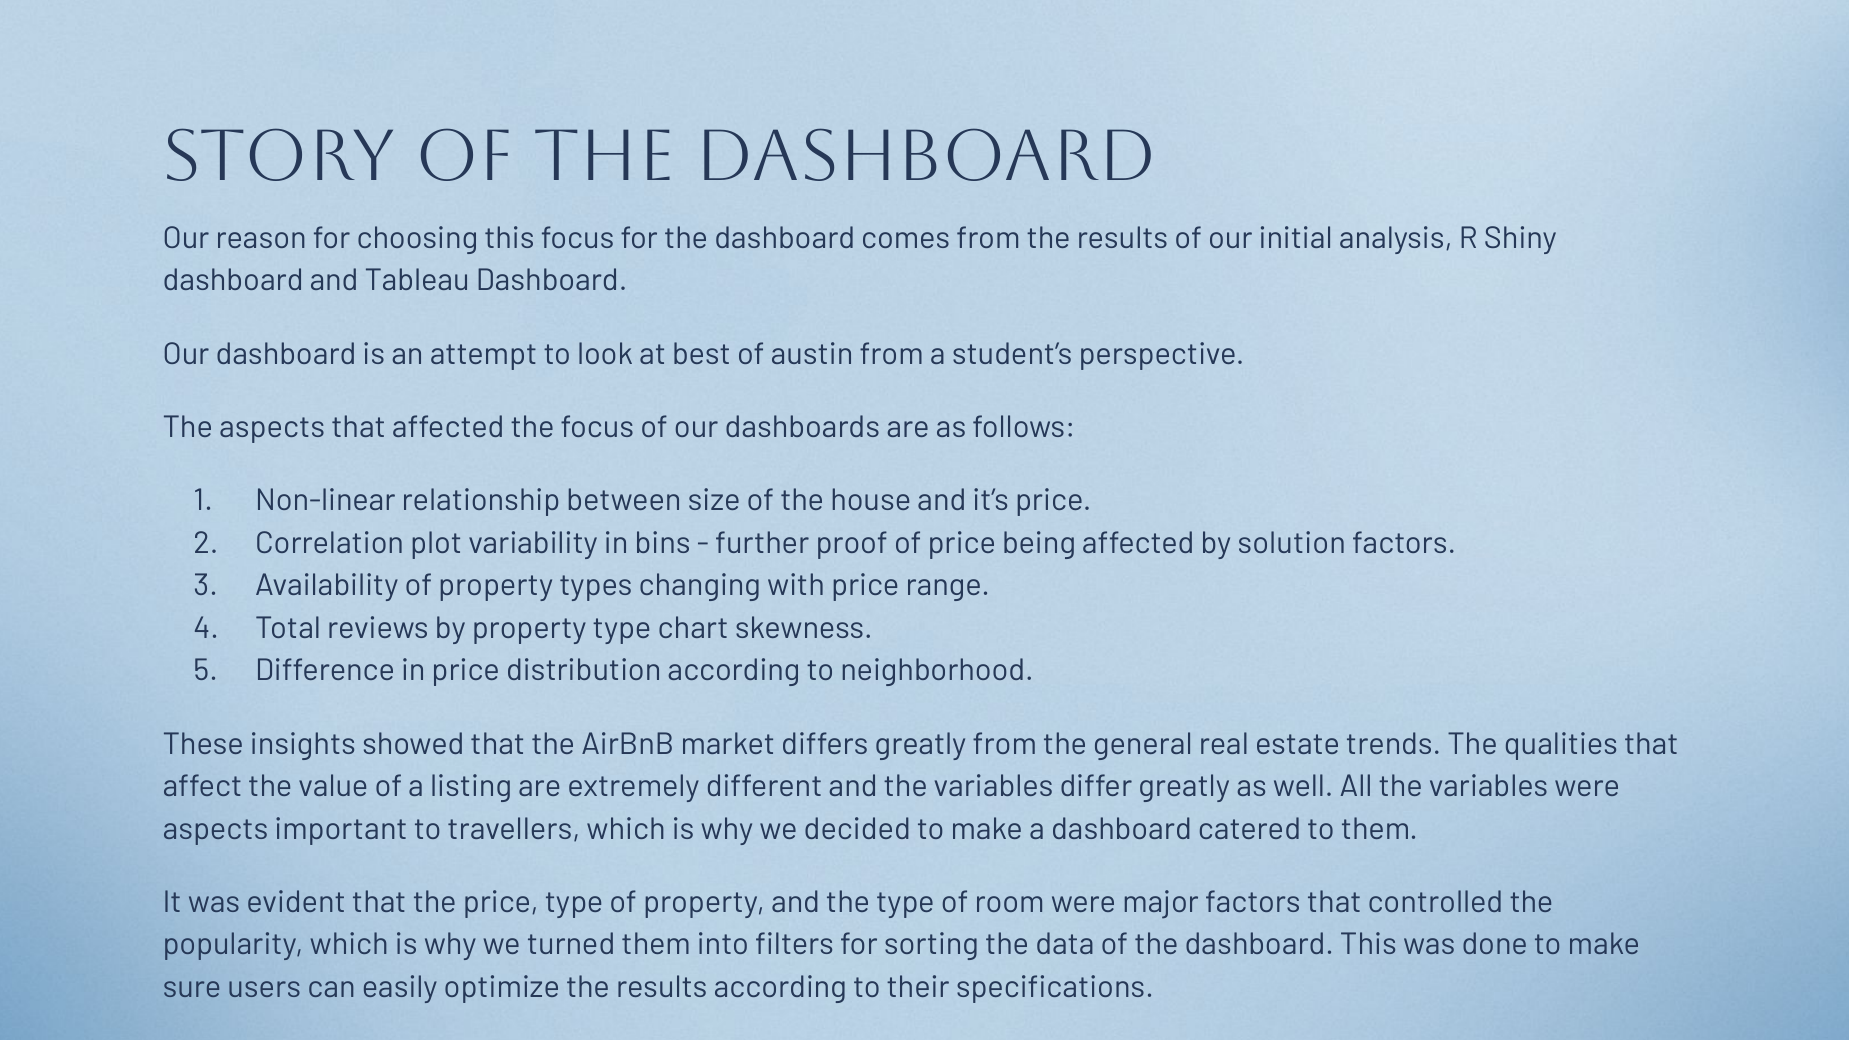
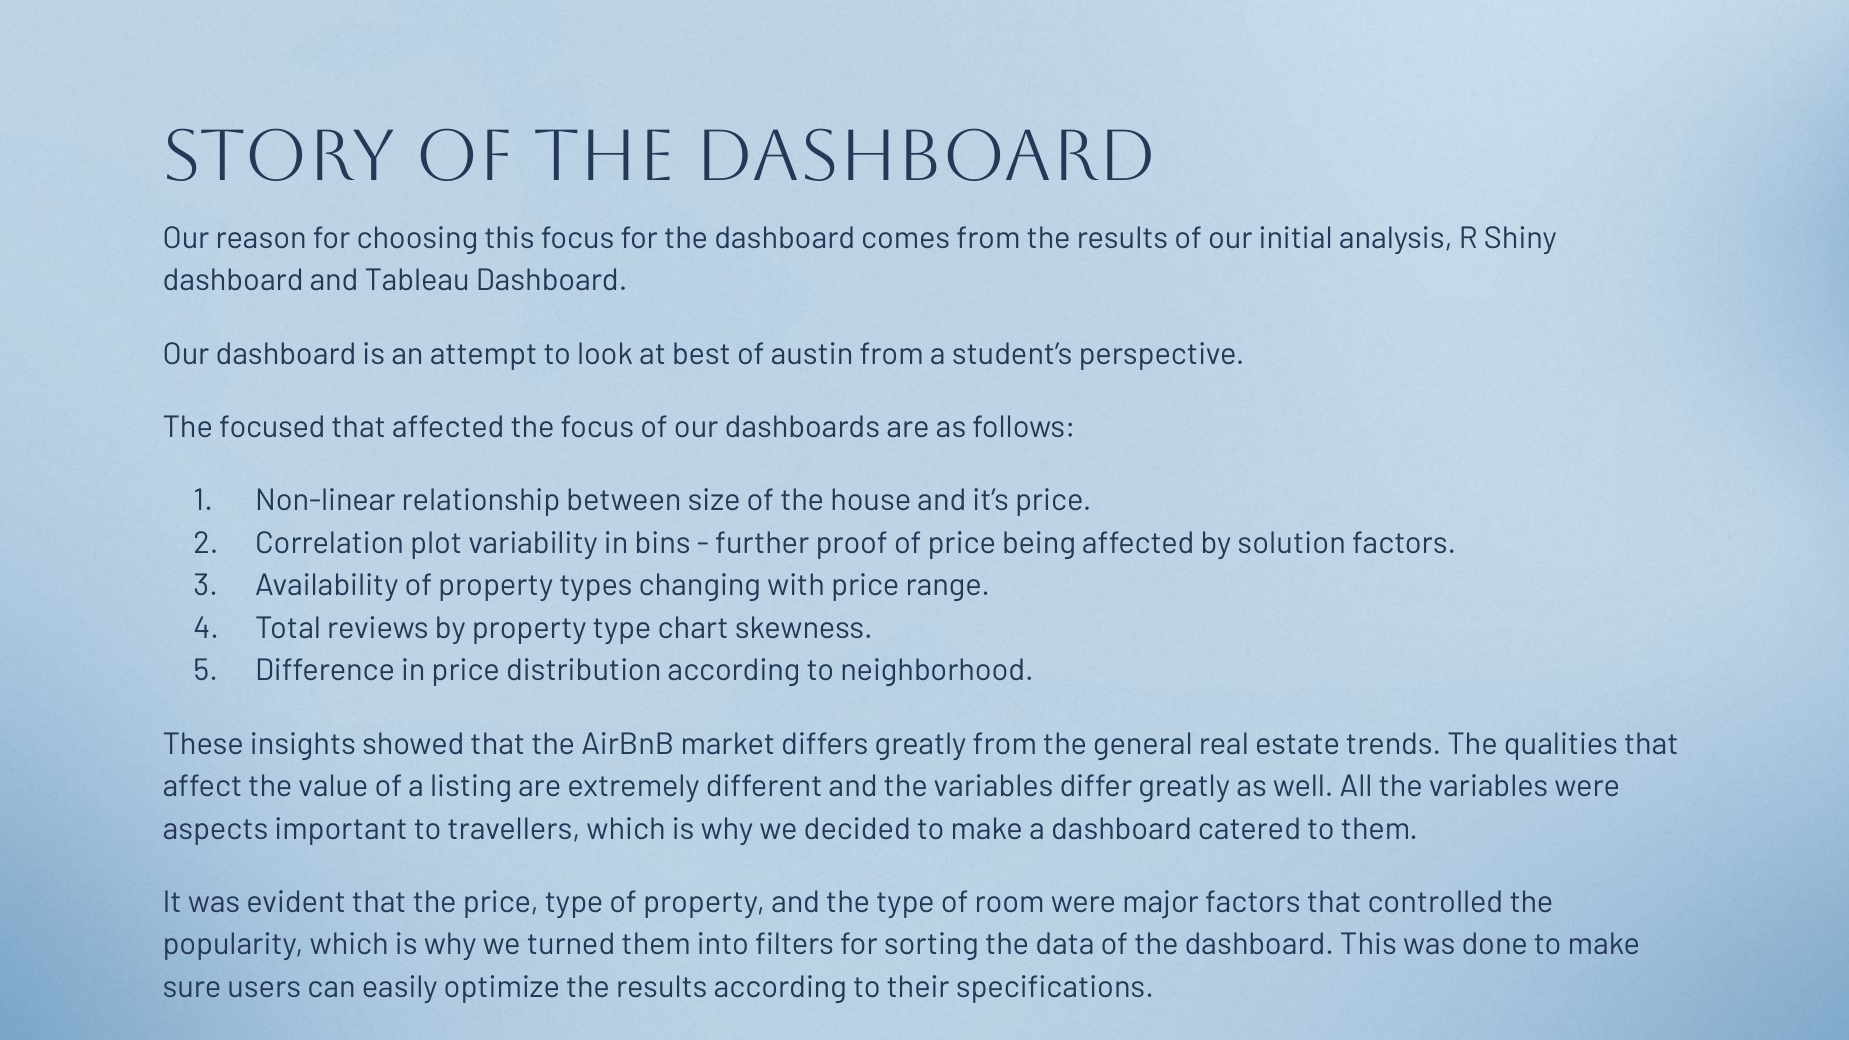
The aspects: aspects -> focused
